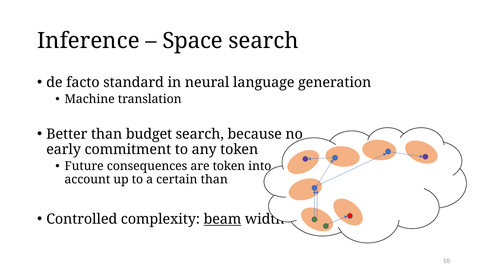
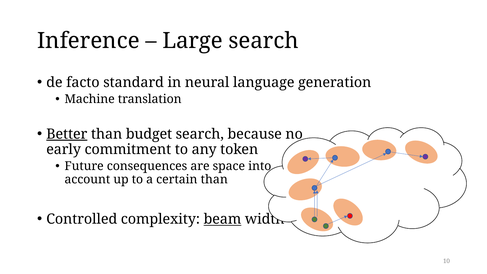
Space: Space -> Large
Better underline: none -> present
are token: token -> space
